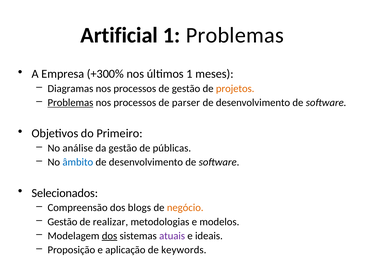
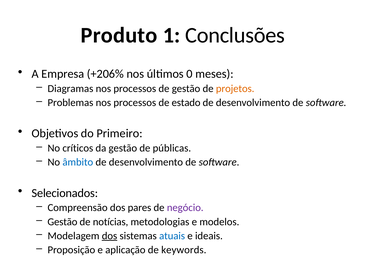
Artificial: Artificial -> Produto
1 Problemas: Problemas -> Conclusões
+300%: +300% -> +206%
últimos 1: 1 -> 0
Problemas at (70, 103) underline: present -> none
parser: parser -> estado
análise: análise -> críticos
blogs: blogs -> pares
negócio colour: orange -> purple
realizar: realizar -> notícias
atuais colour: purple -> blue
